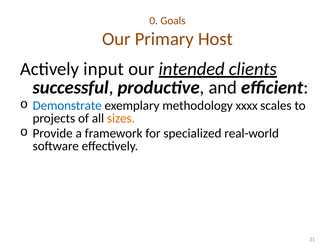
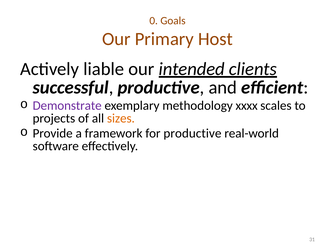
input: input -> liable
Demonstrate colour: blue -> purple
for specialized: specialized -> productive
